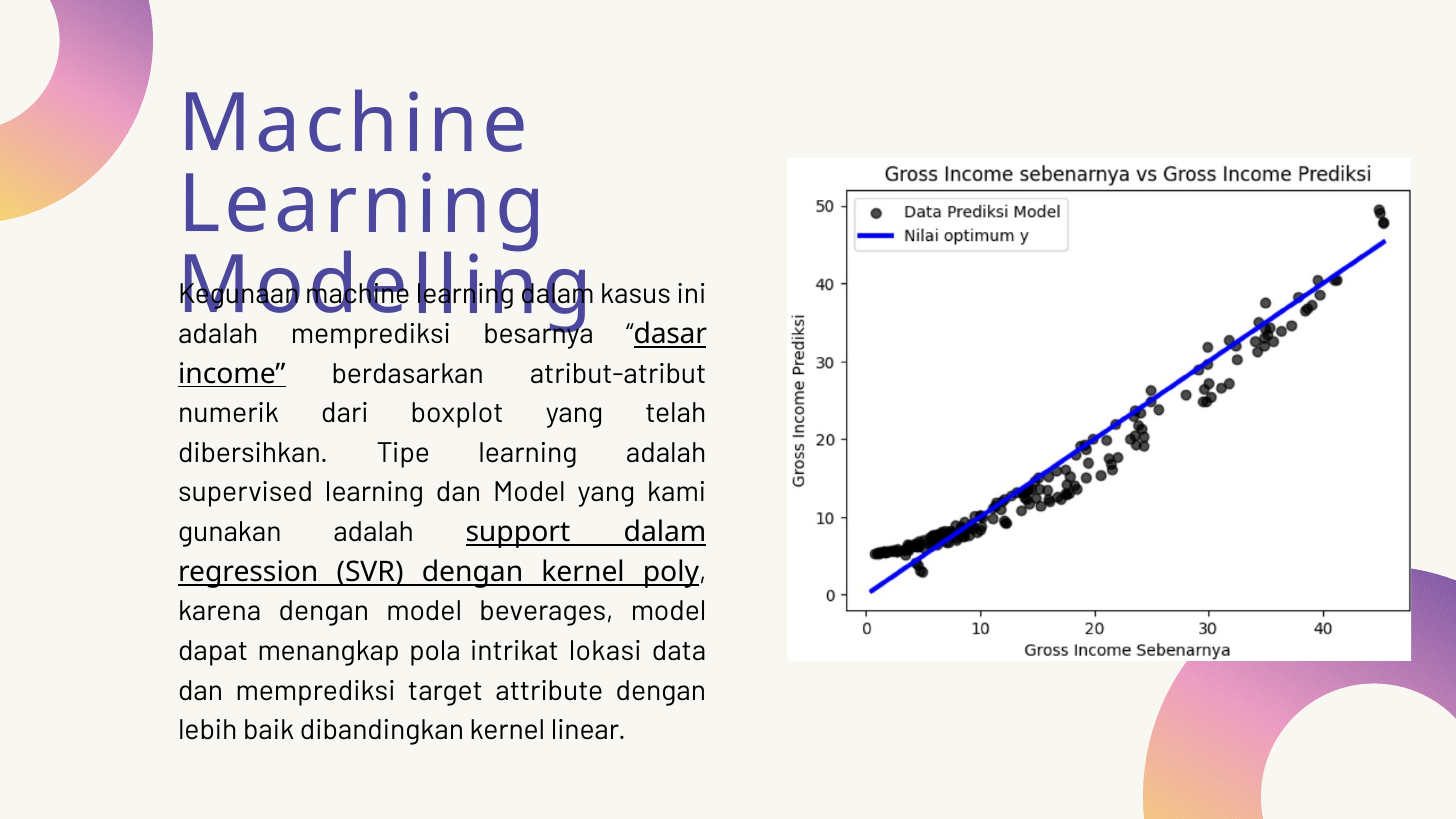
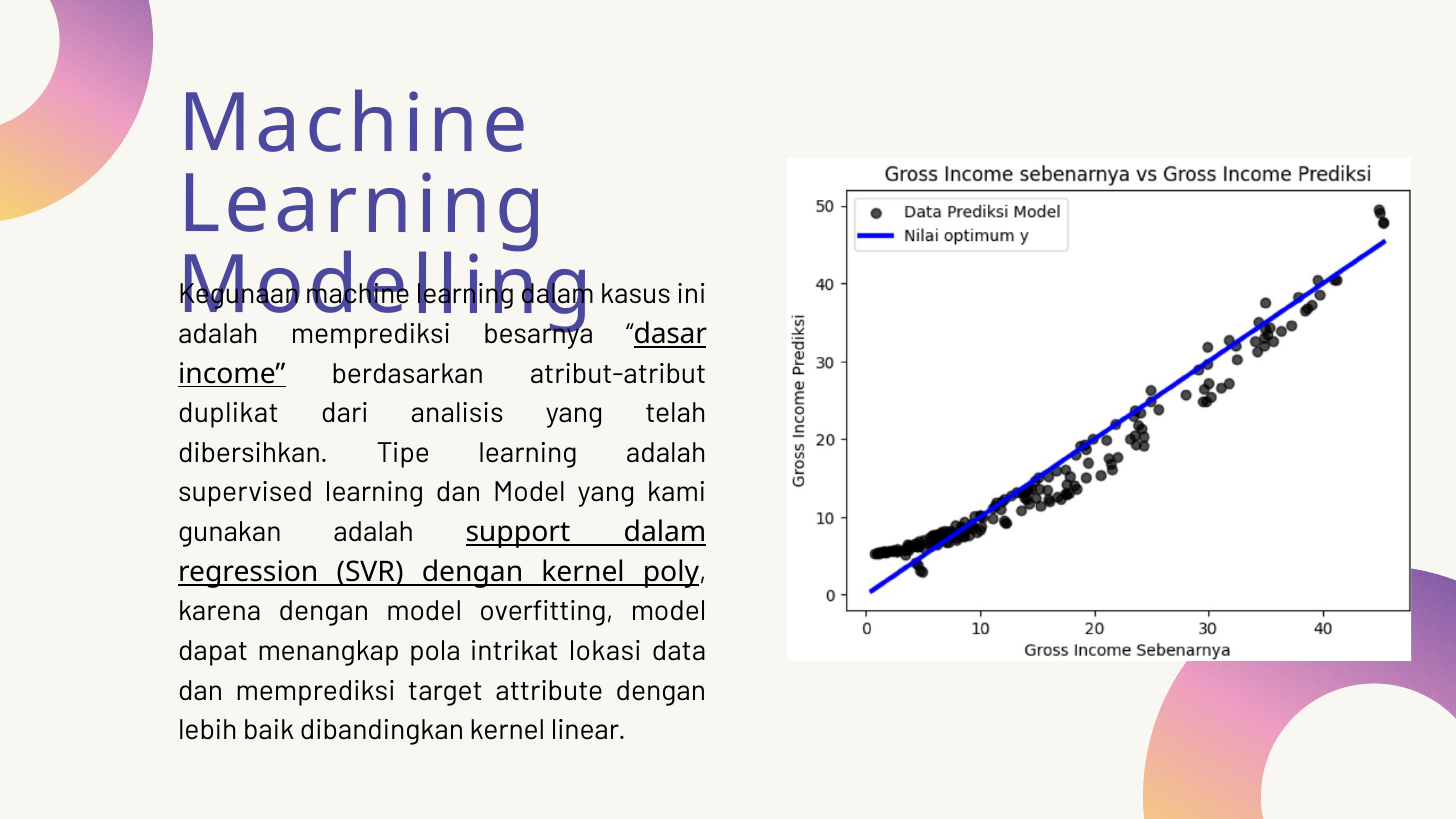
numerik: numerik -> duplikat
boxplot: boxplot -> analisis
beverages: beverages -> overfitting
